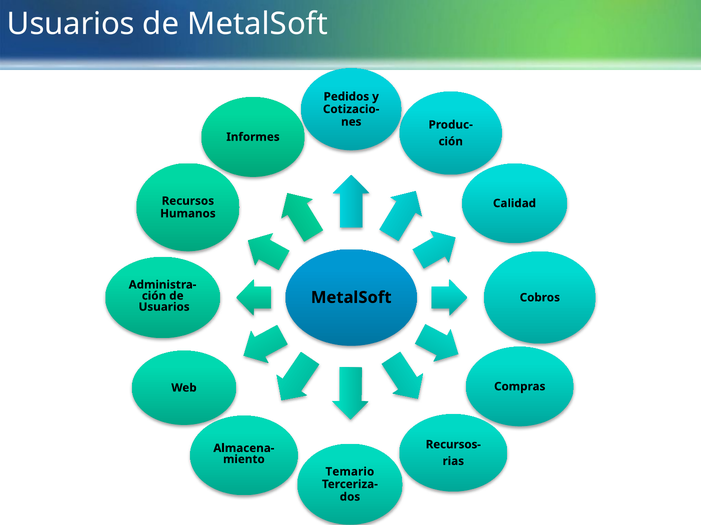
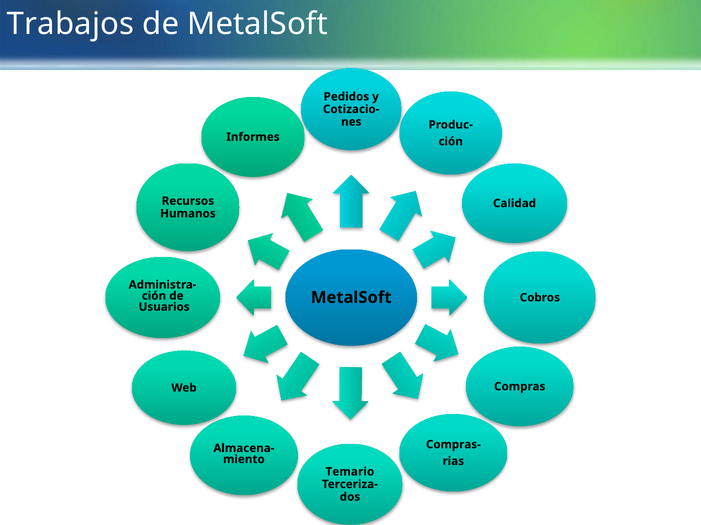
Usuarios at (71, 24): Usuarios -> Trabajos
Recursos-: Recursos- -> Compras-
